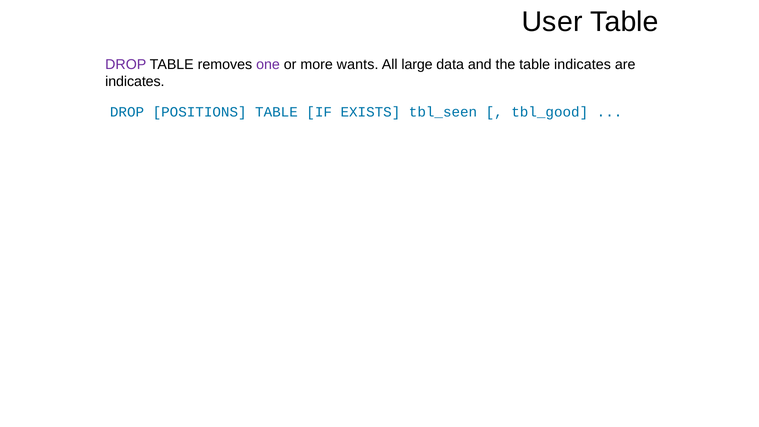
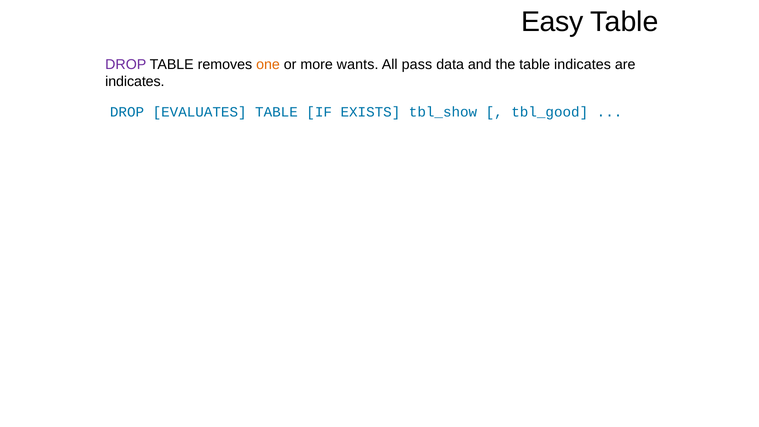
User: User -> Easy
one colour: purple -> orange
large: large -> pass
POSITIONS: POSITIONS -> EVALUATES
tbl_seen: tbl_seen -> tbl_show
